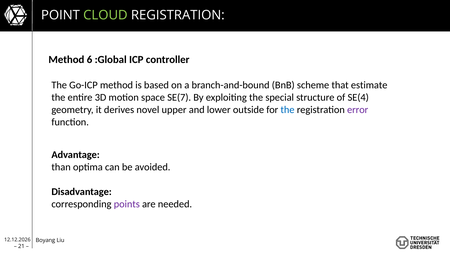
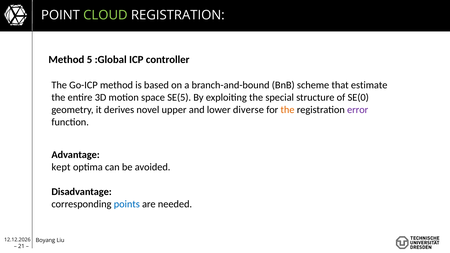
6: 6 -> 5
SE(7: SE(7 -> SE(5
SE(4: SE(4 -> SE(0
outside: outside -> diverse
the at (288, 110) colour: blue -> orange
than: than -> kept
points colour: purple -> blue
